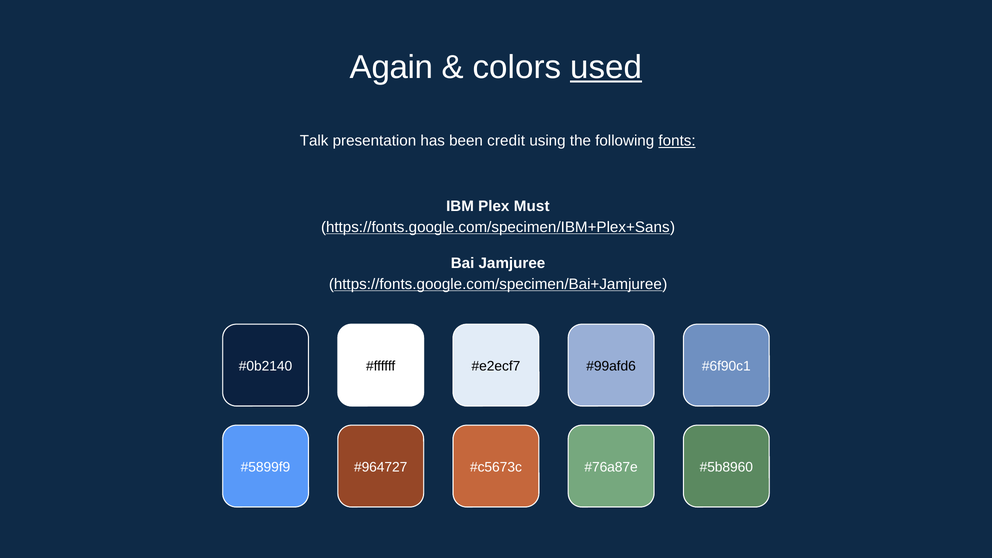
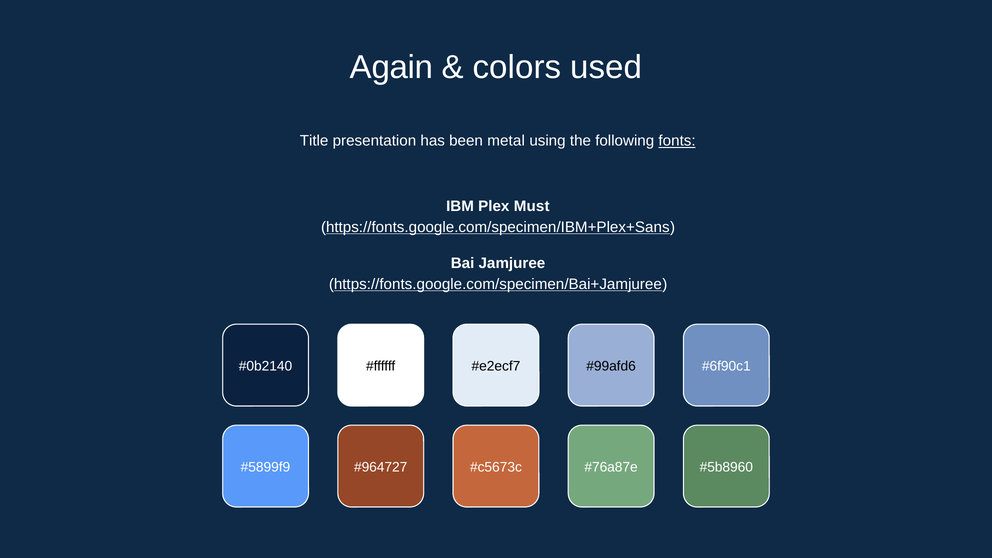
used underline: present -> none
Talk: Talk -> Title
credit: credit -> metal
